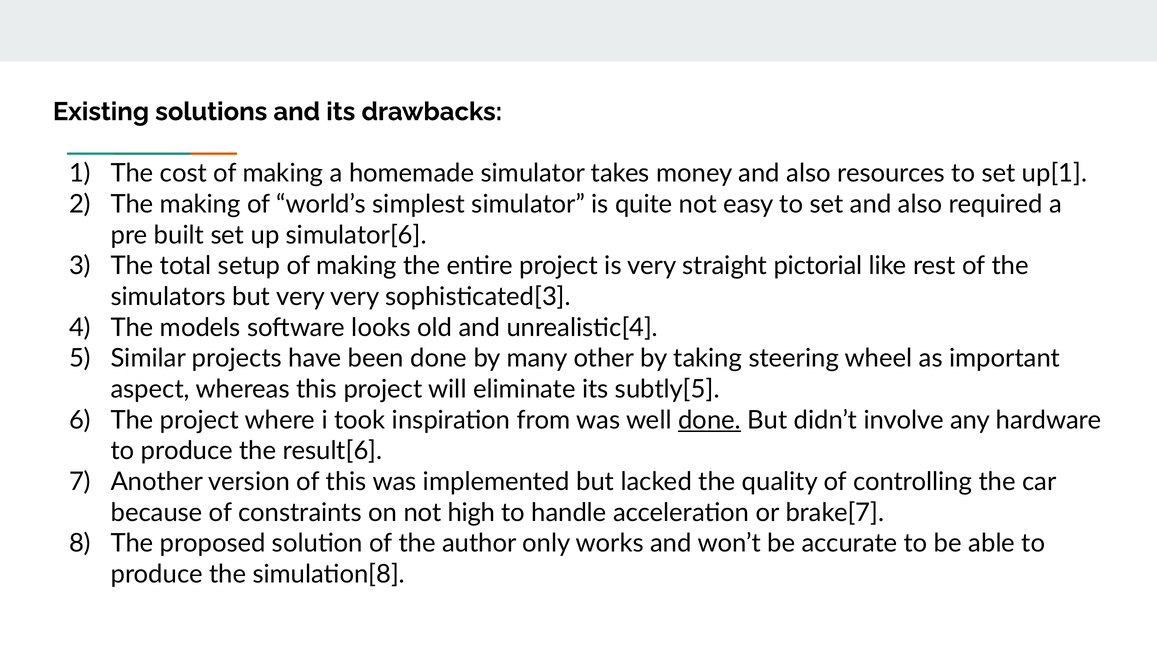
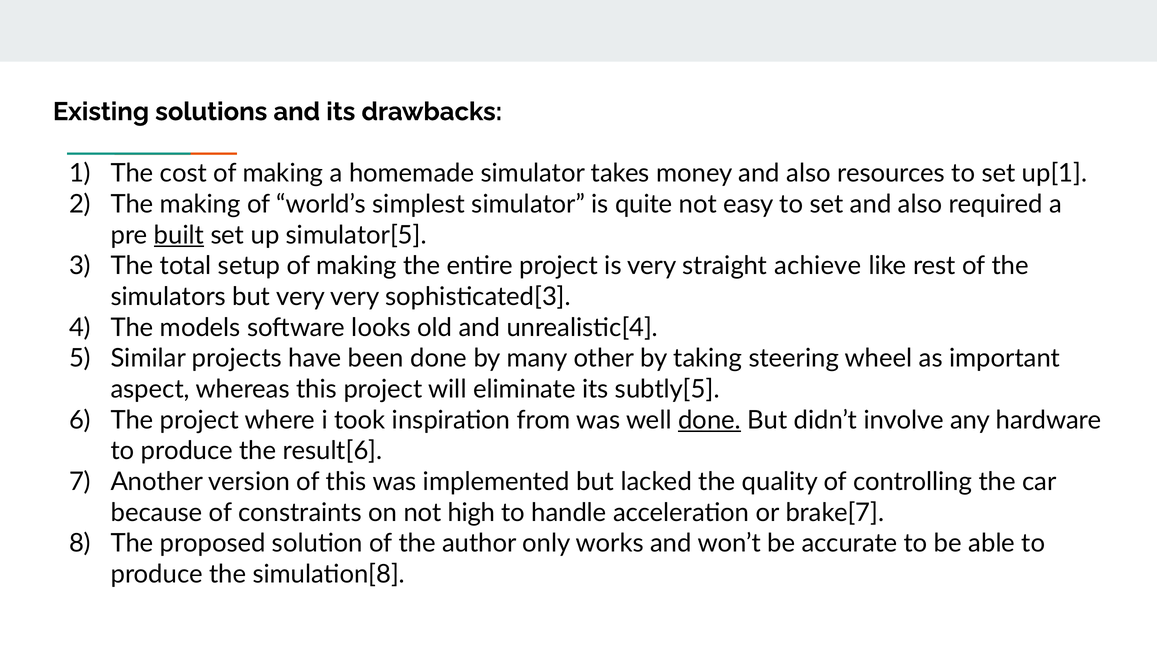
built underline: none -> present
simulator[6: simulator[6 -> simulator[5
pictorial: pictorial -> achieve
